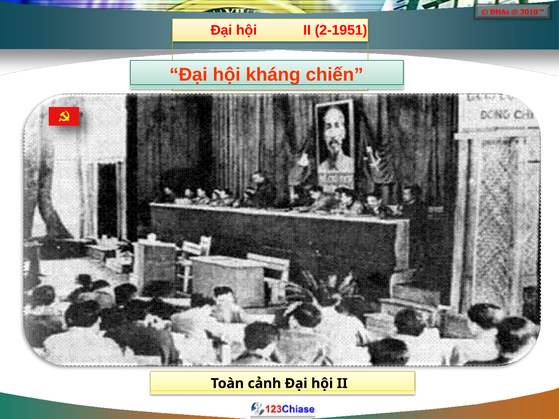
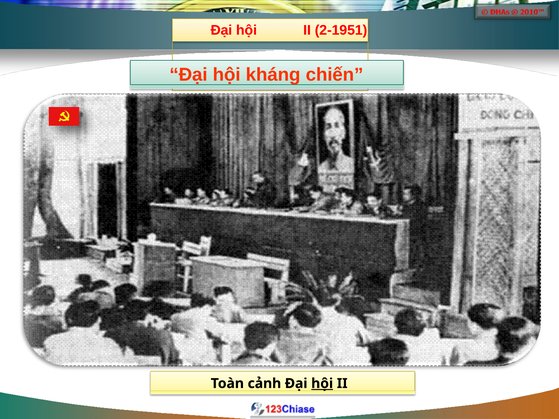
hội at (322, 384) underline: none -> present
